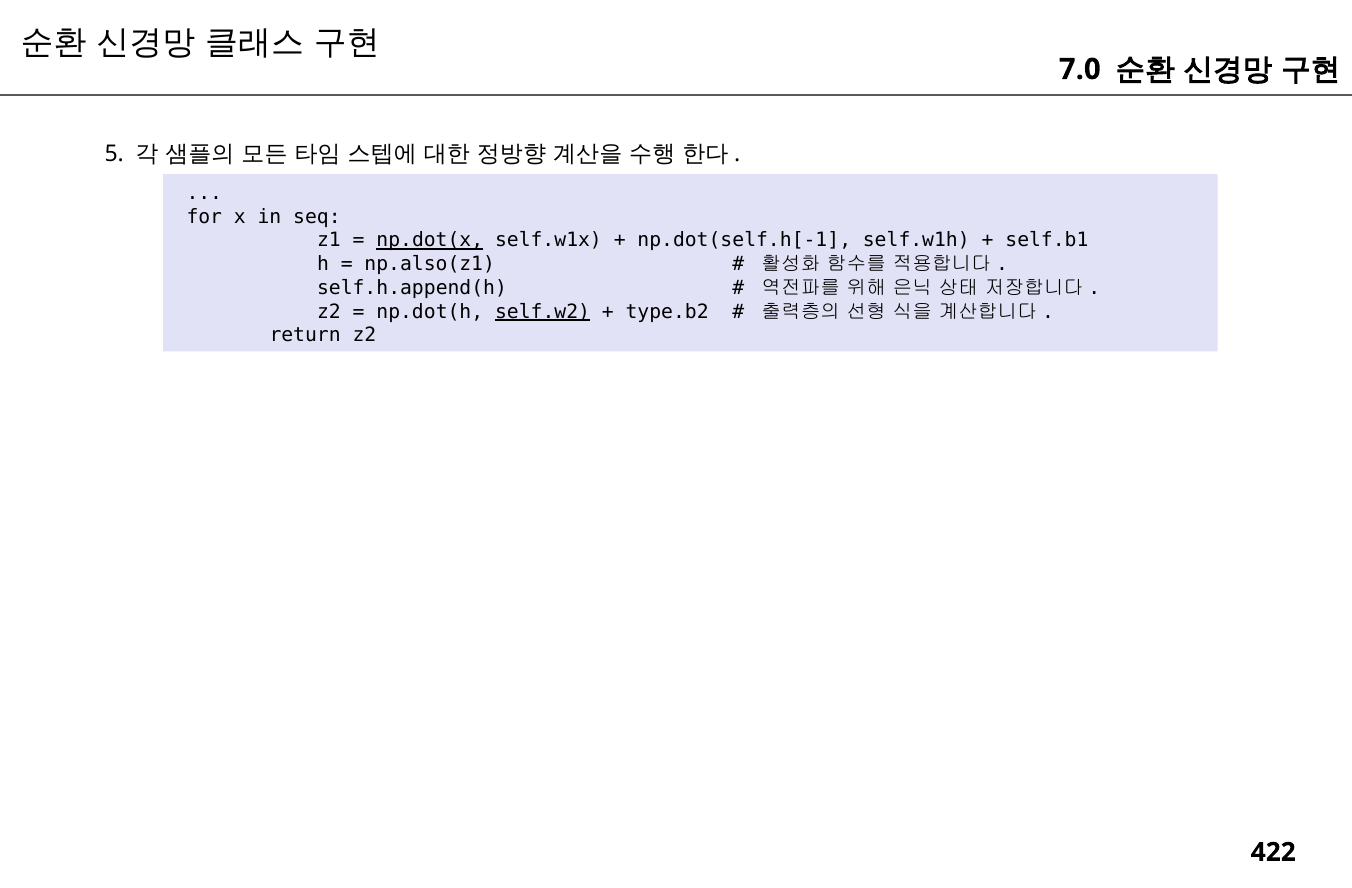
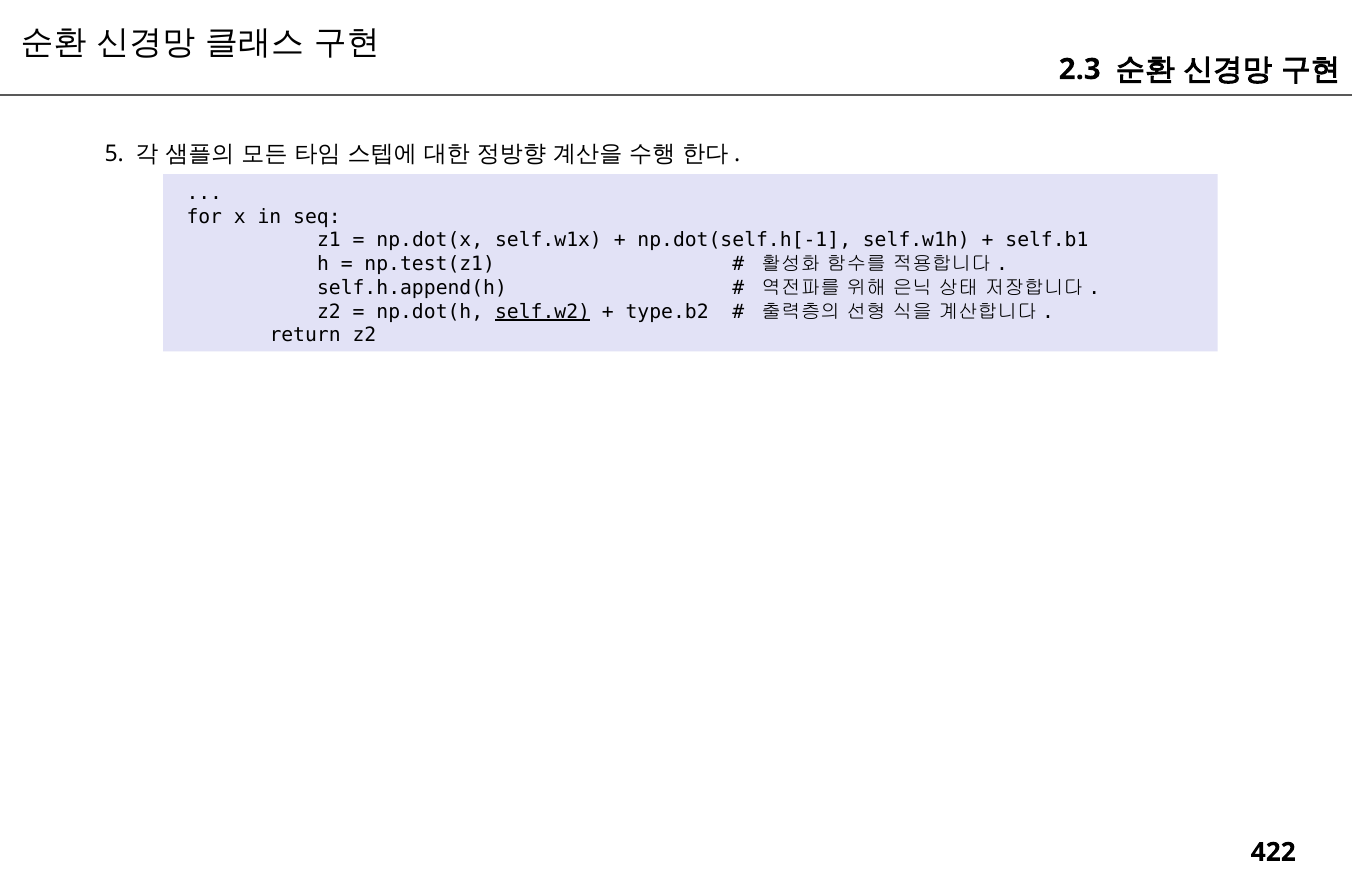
7.0: 7.0 -> 2.3
np.dot(x underline: present -> none
np.also(z1: np.also(z1 -> np.test(z1
